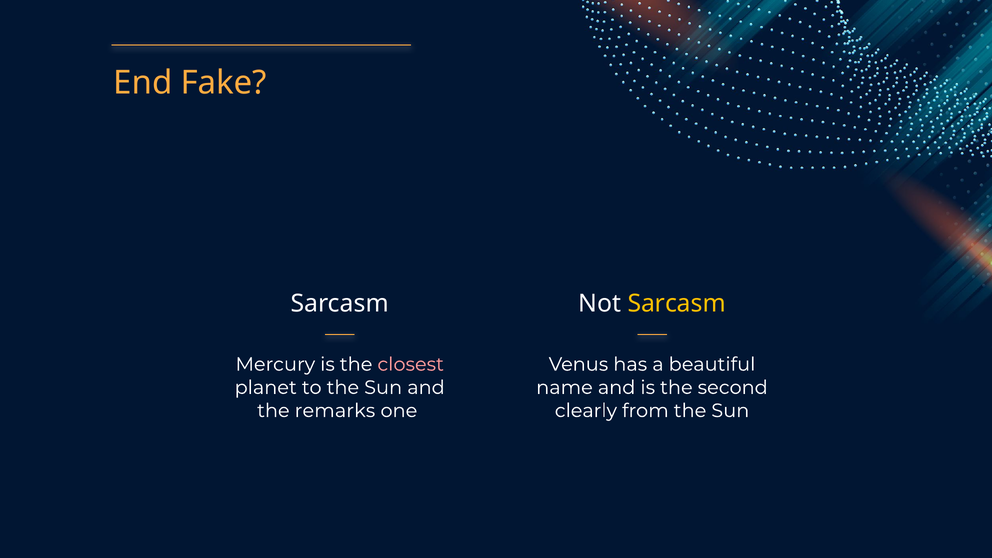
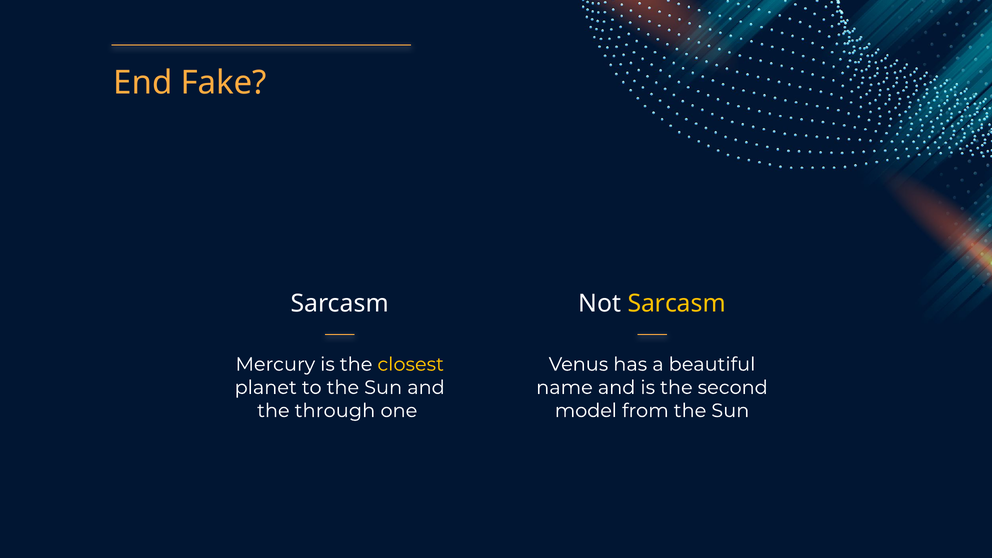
closest colour: pink -> yellow
remarks: remarks -> through
clearly: clearly -> model
